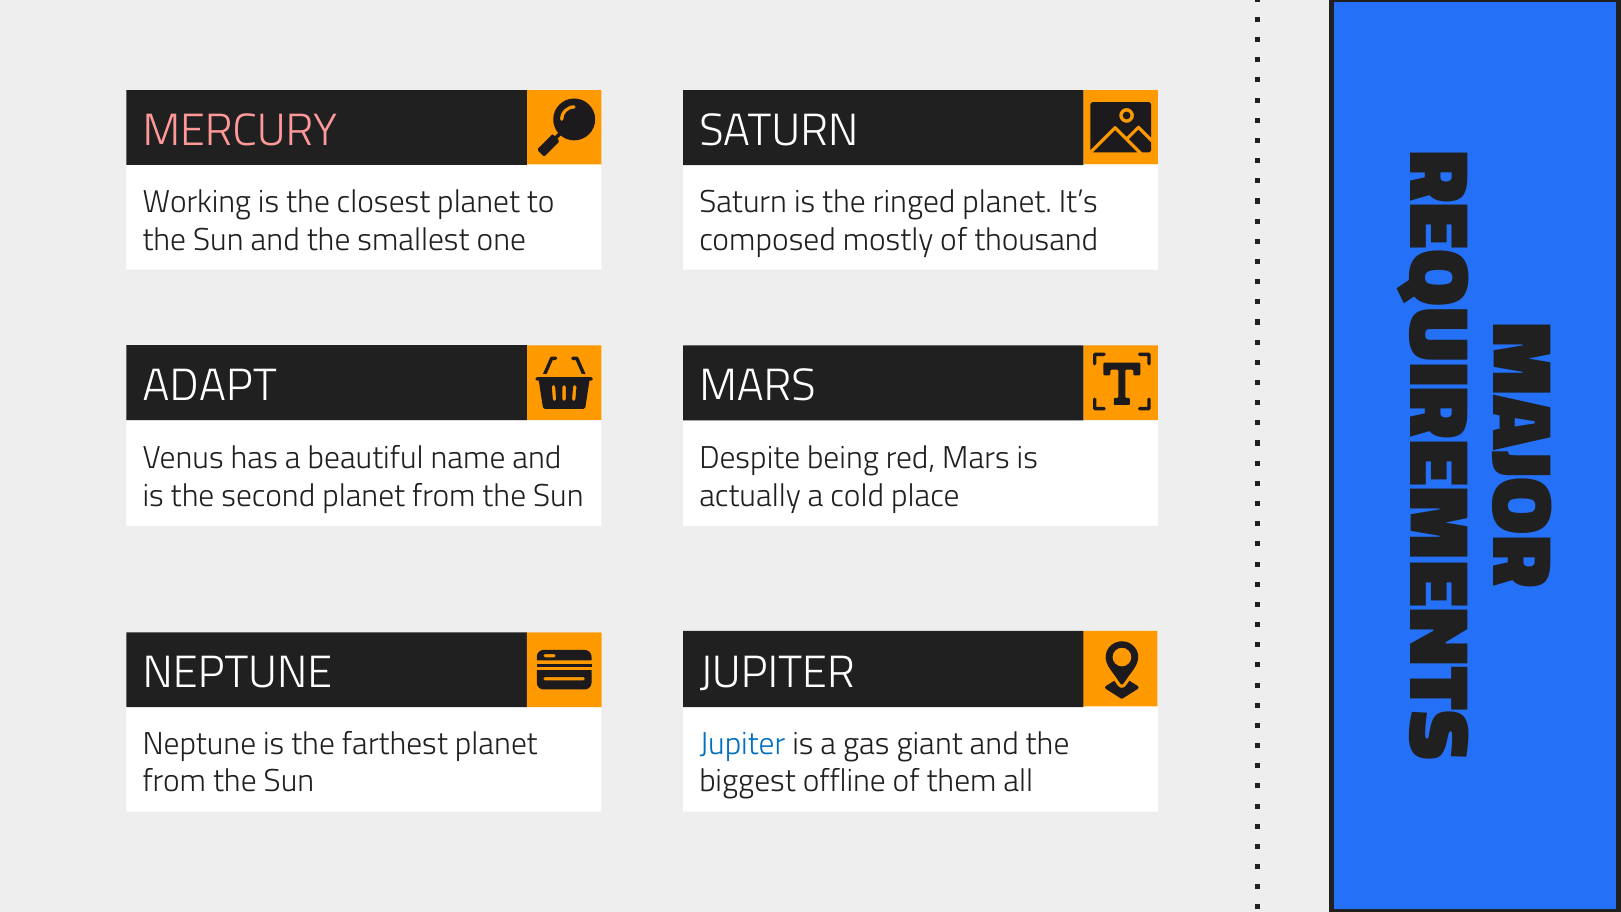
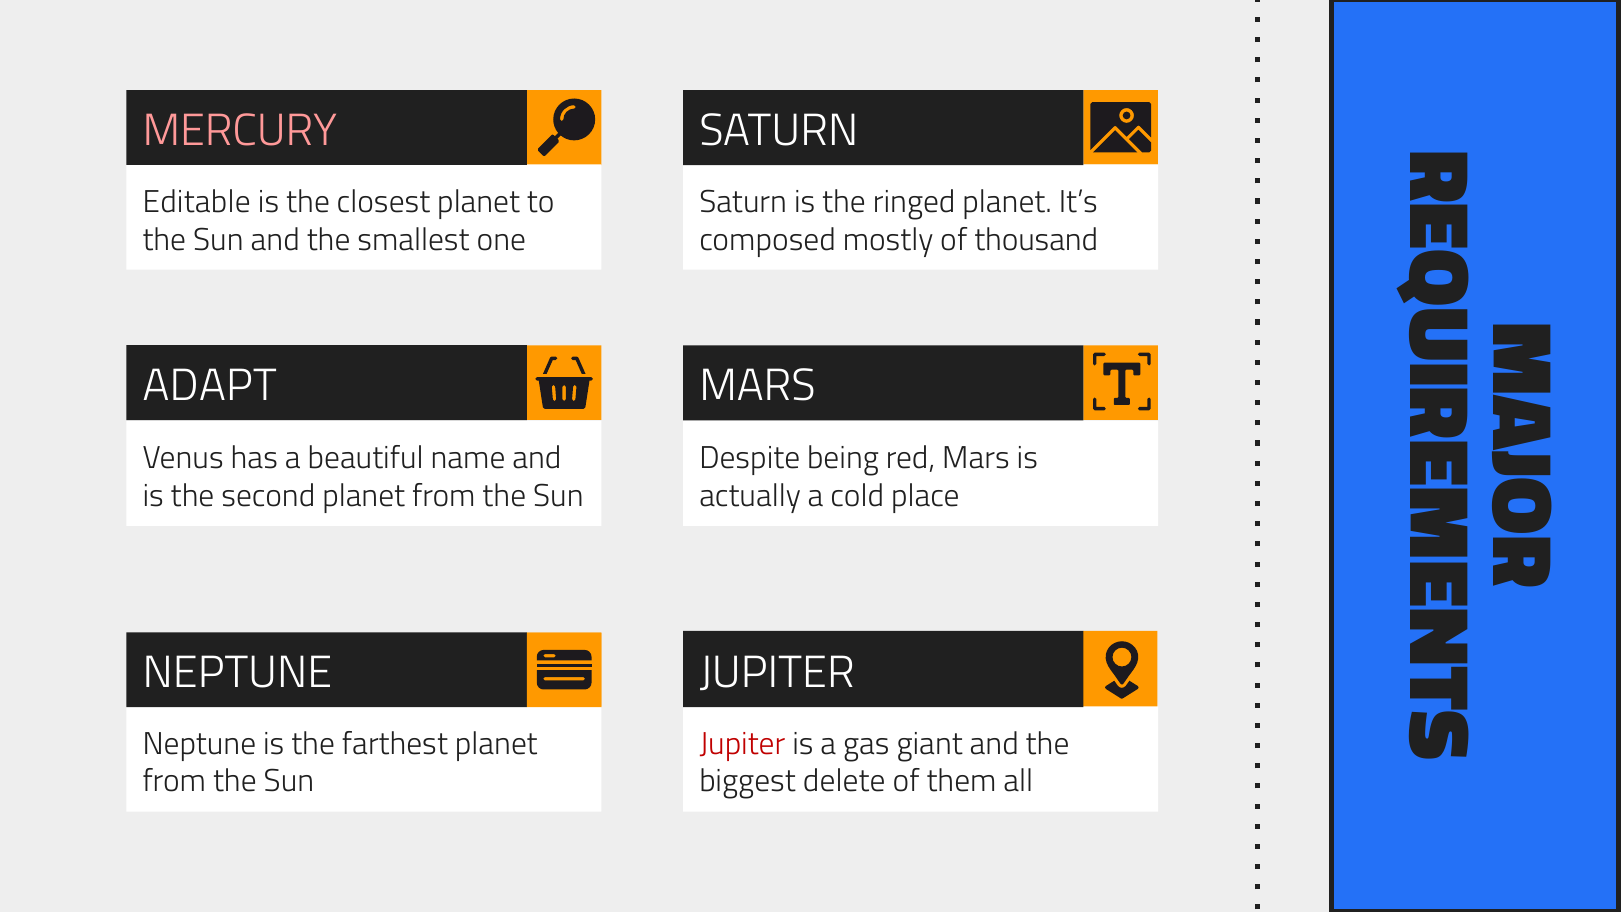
Working: Working -> Editable
Jupiter at (742, 744) colour: blue -> red
offline: offline -> delete
